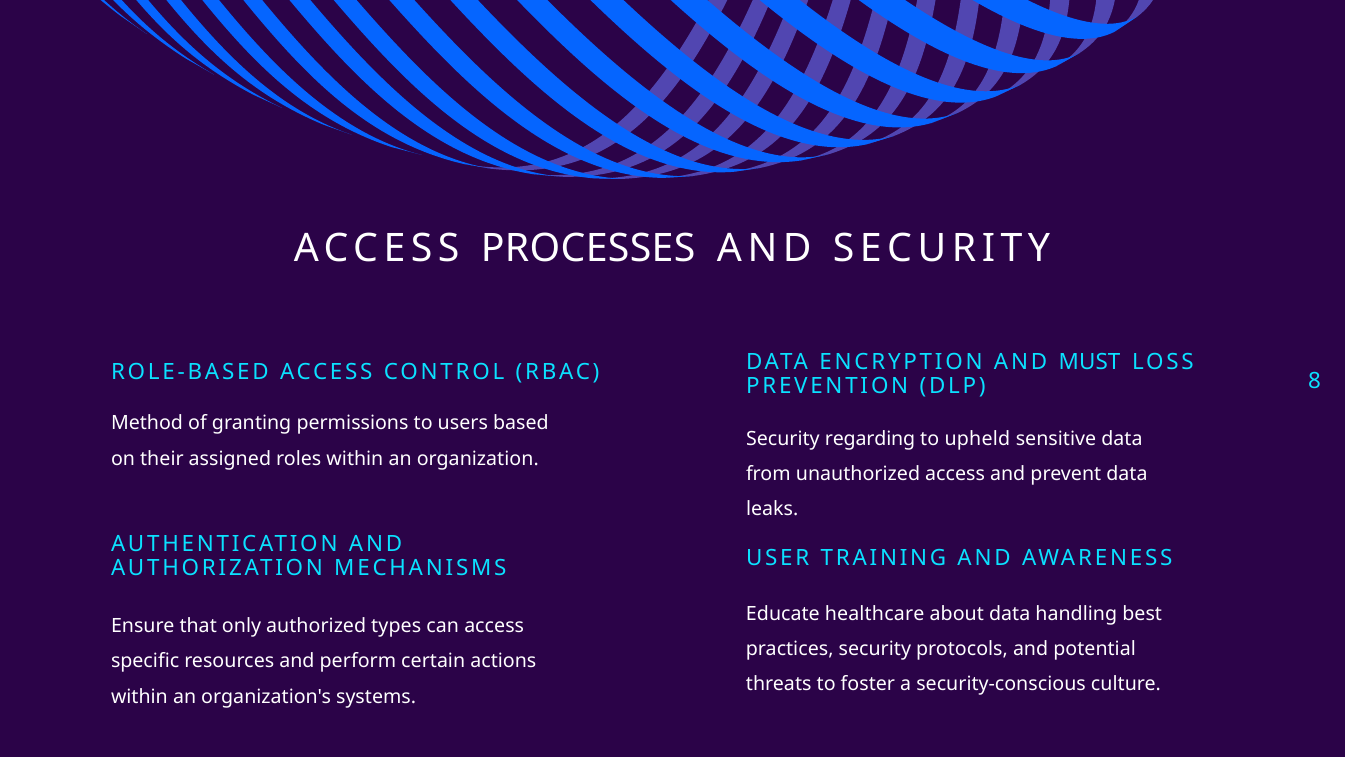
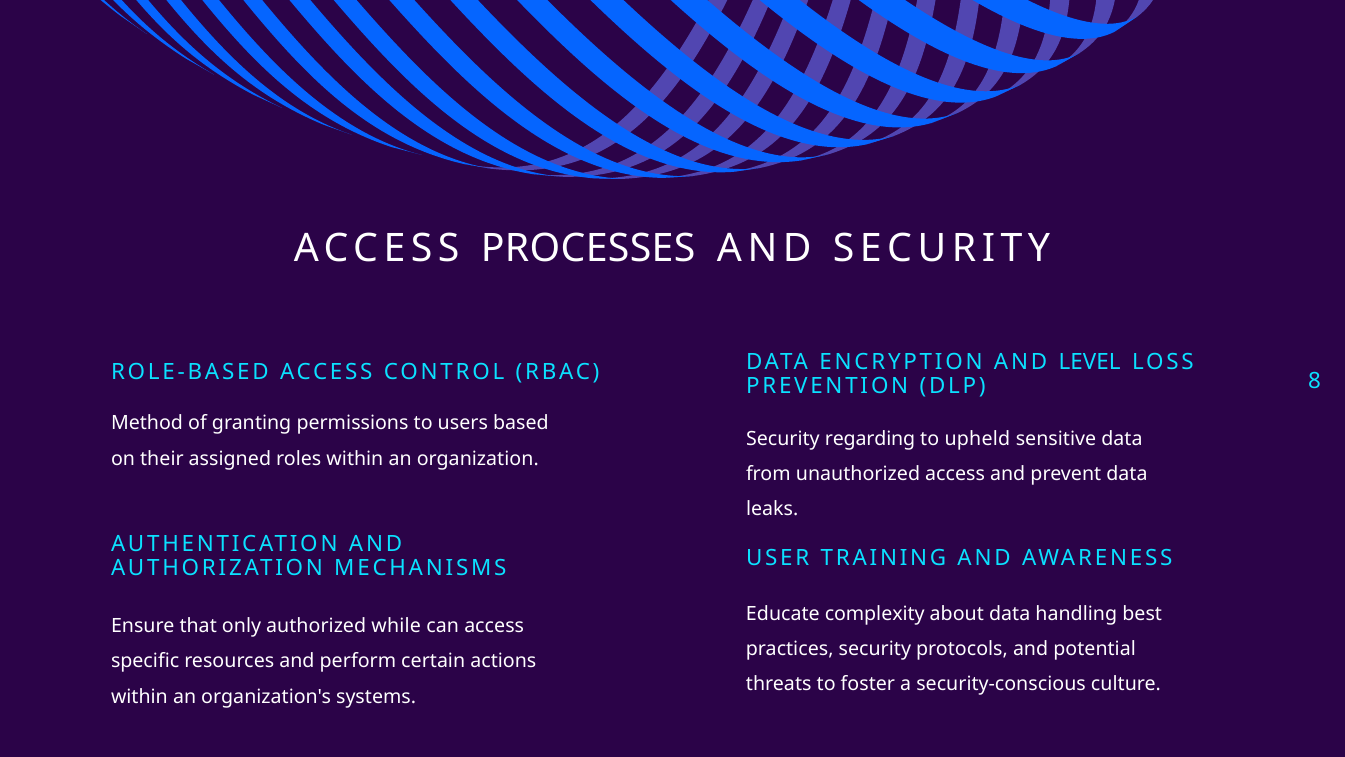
MUST: MUST -> LEVEL
healthcare: healthcare -> complexity
types: types -> while
